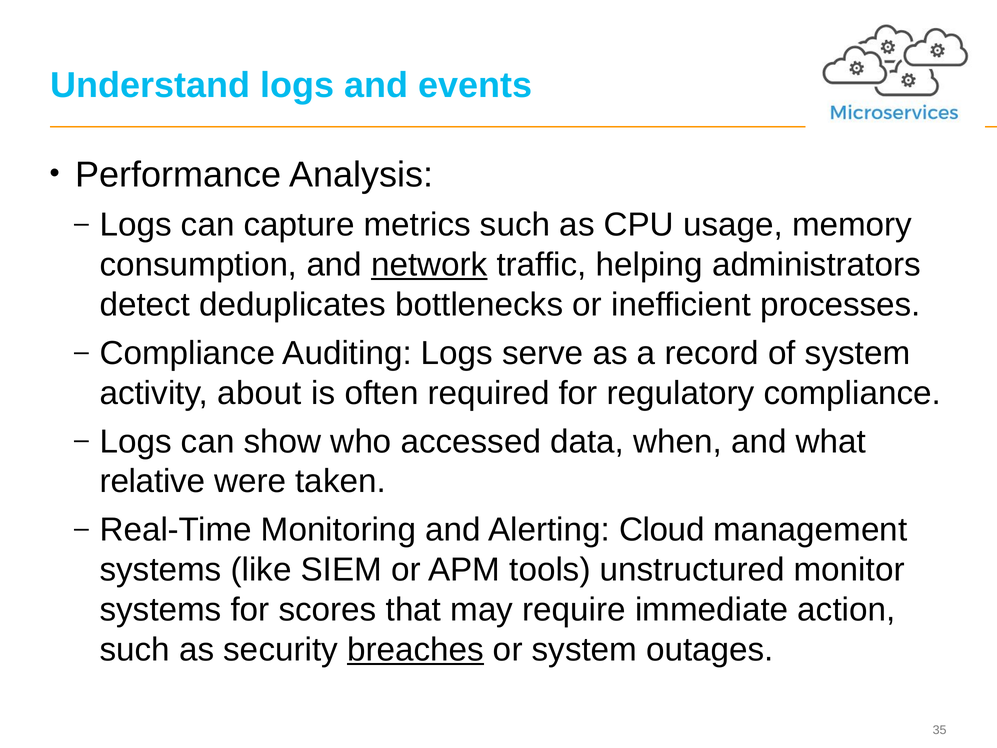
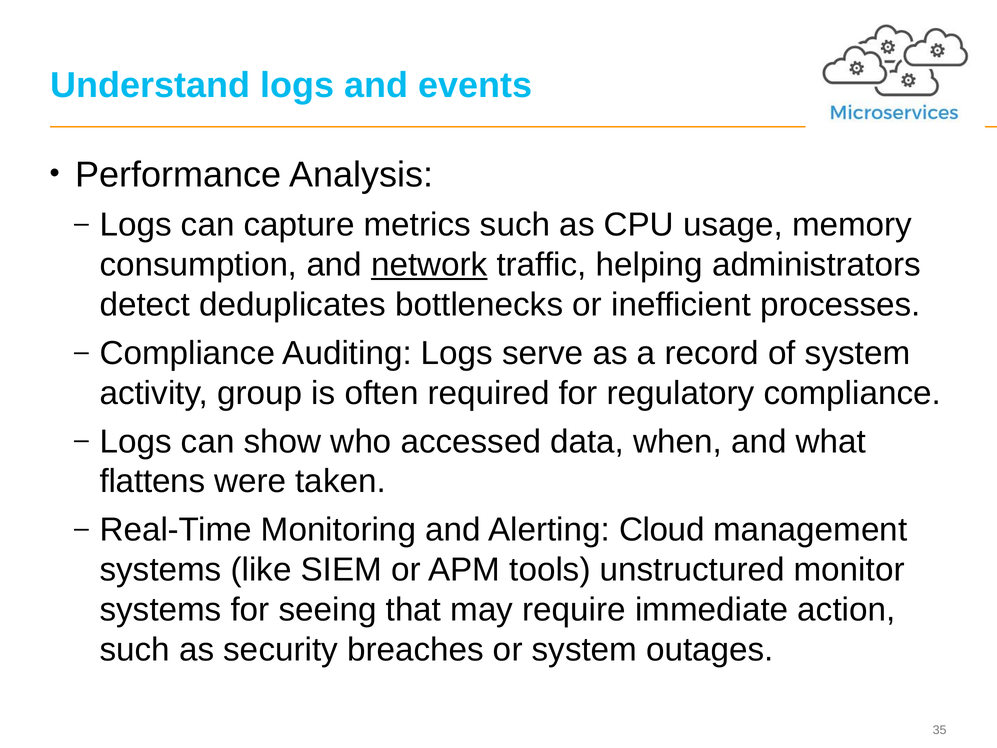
about: about -> group
relative: relative -> flattens
scores: scores -> seeing
breaches underline: present -> none
